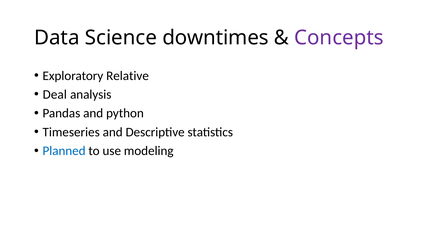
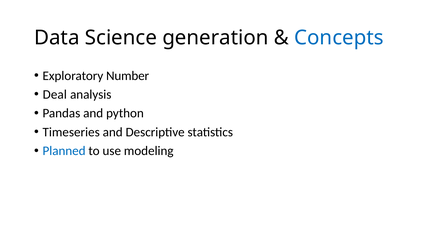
downtimes: downtimes -> generation
Concepts colour: purple -> blue
Relative: Relative -> Number
